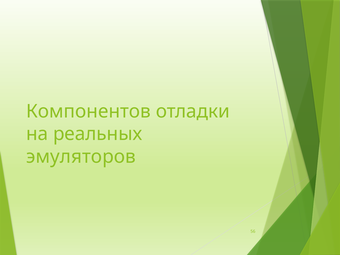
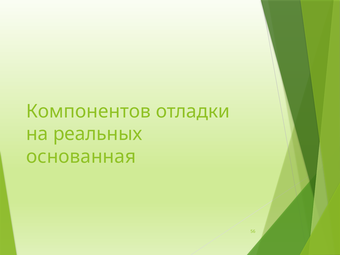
эмуляторов: эмуляторов -> основанная
